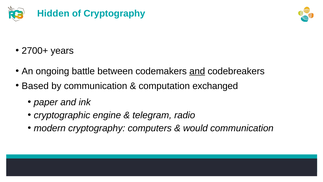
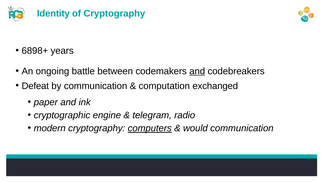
Hidden: Hidden -> Identity
2700+: 2700+ -> 6898+
Based: Based -> Defeat
computers underline: none -> present
